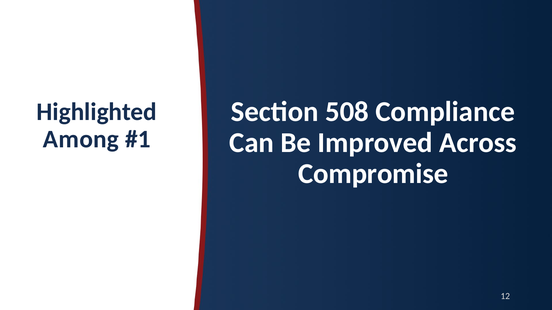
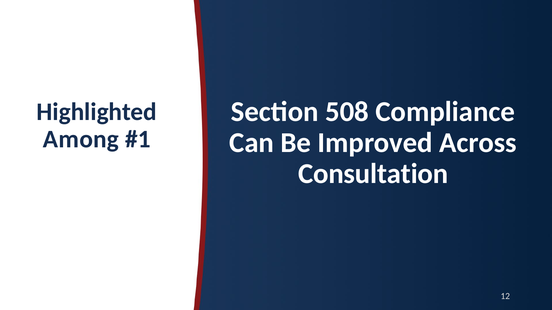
Compromise: Compromise -> Consultation
